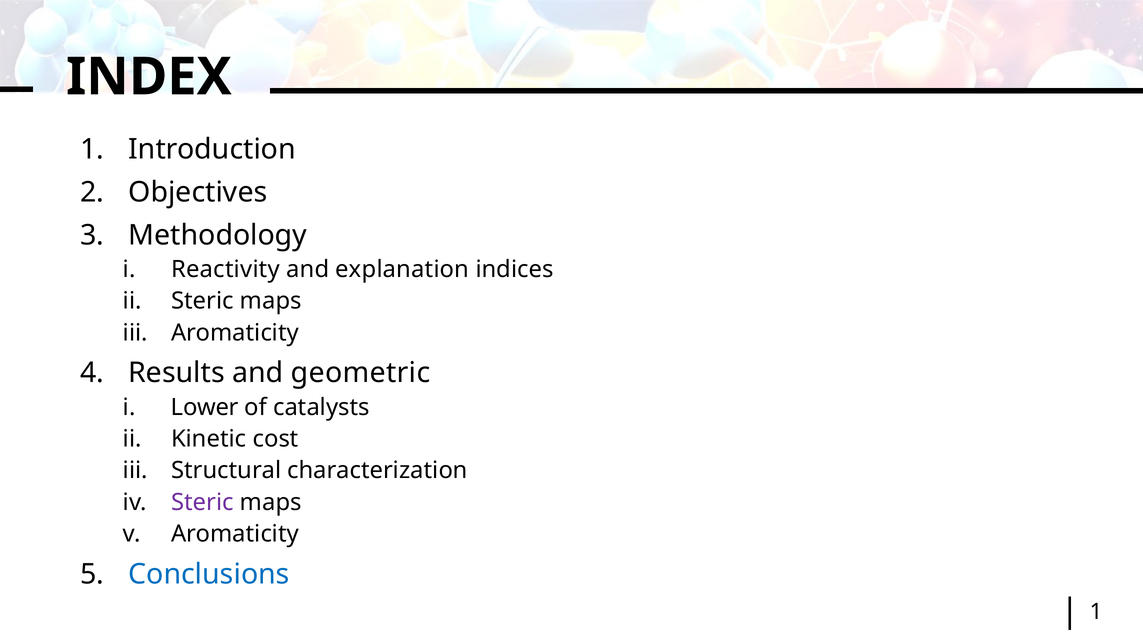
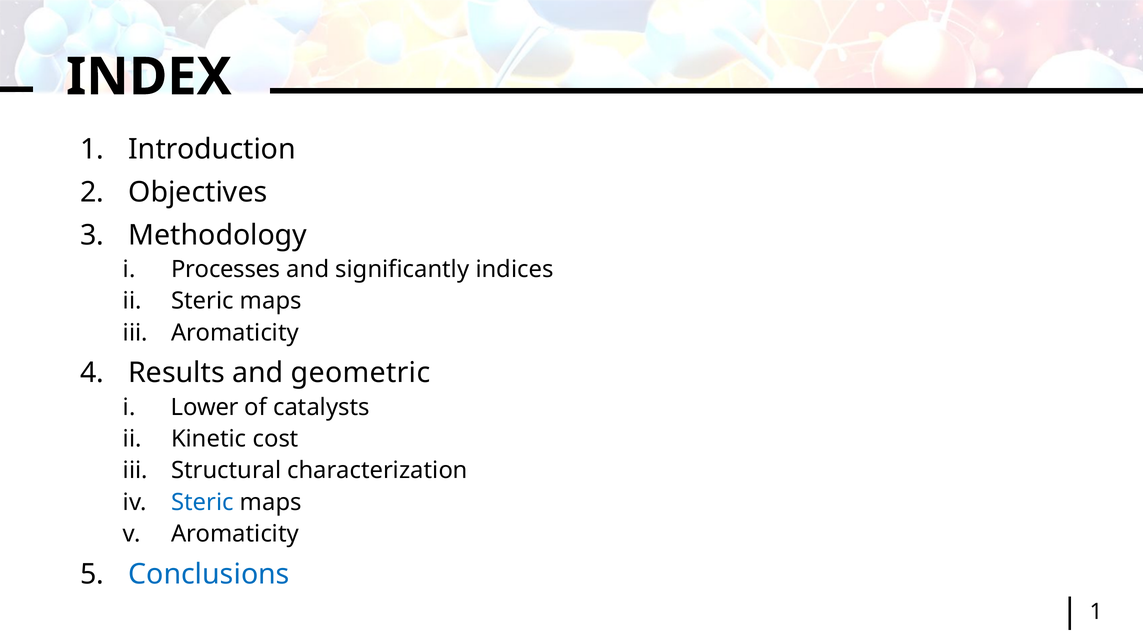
Reactivity: Reactivity -> Processes
explanation: explanation -> significantly
Steric at (202, 502) colour: purple -> blue
